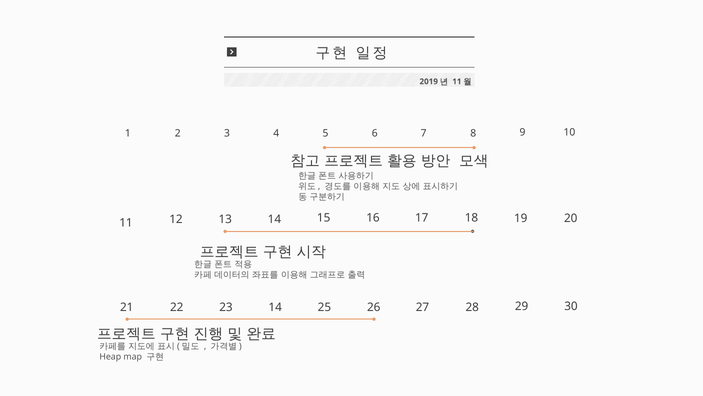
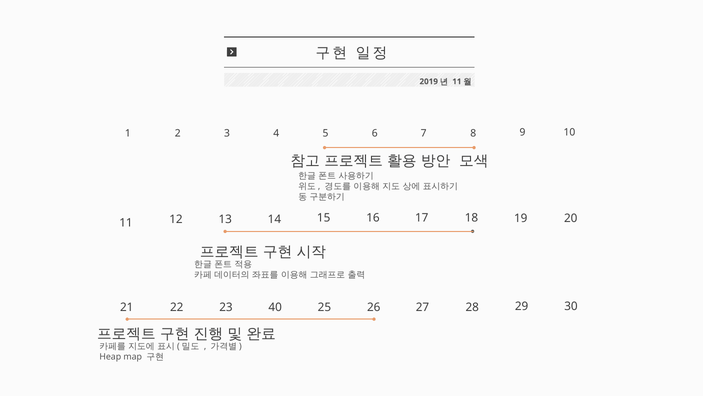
23 14: 14 -> 40
